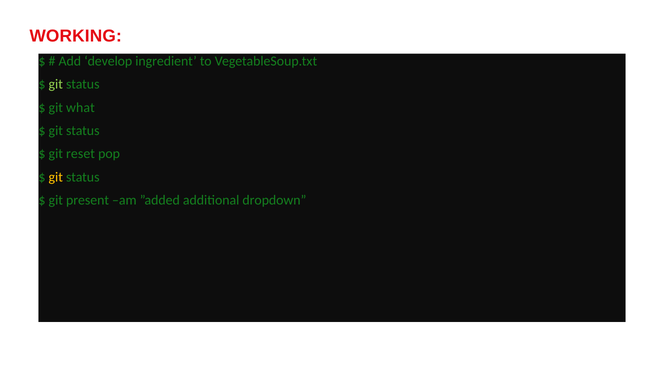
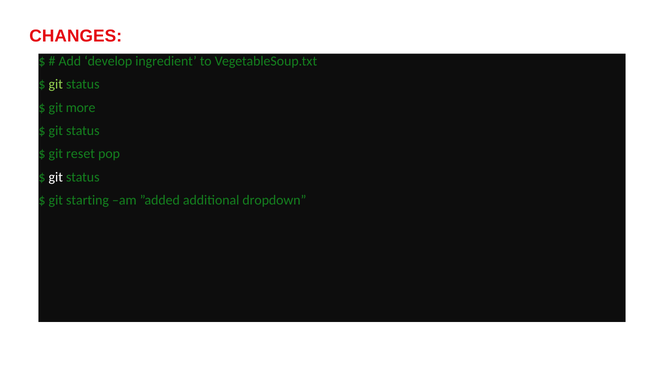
WORKING: WORKING -> CHANGES
what: what -> more
git at (56, 177) colour: yellow -> white
present: present -> starting
